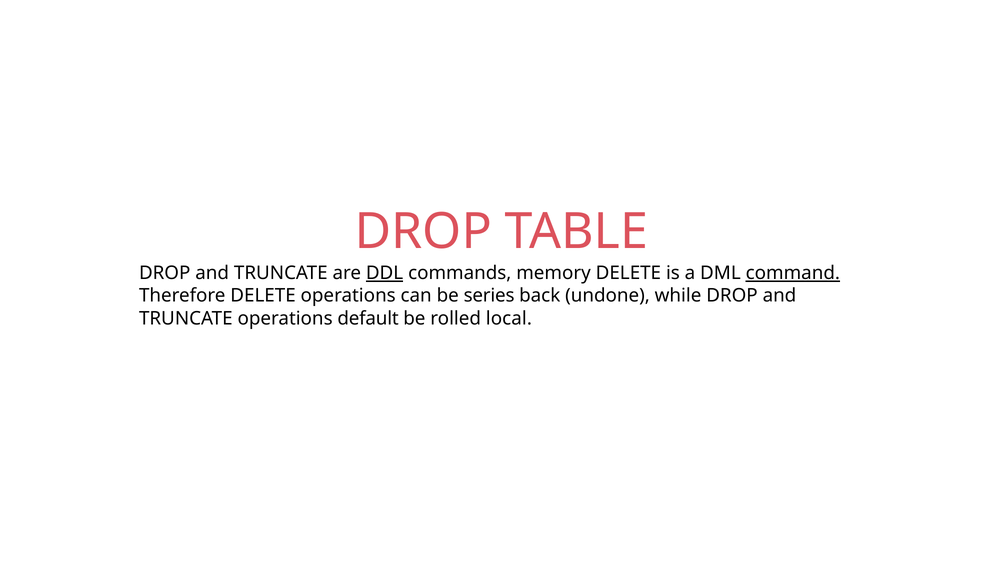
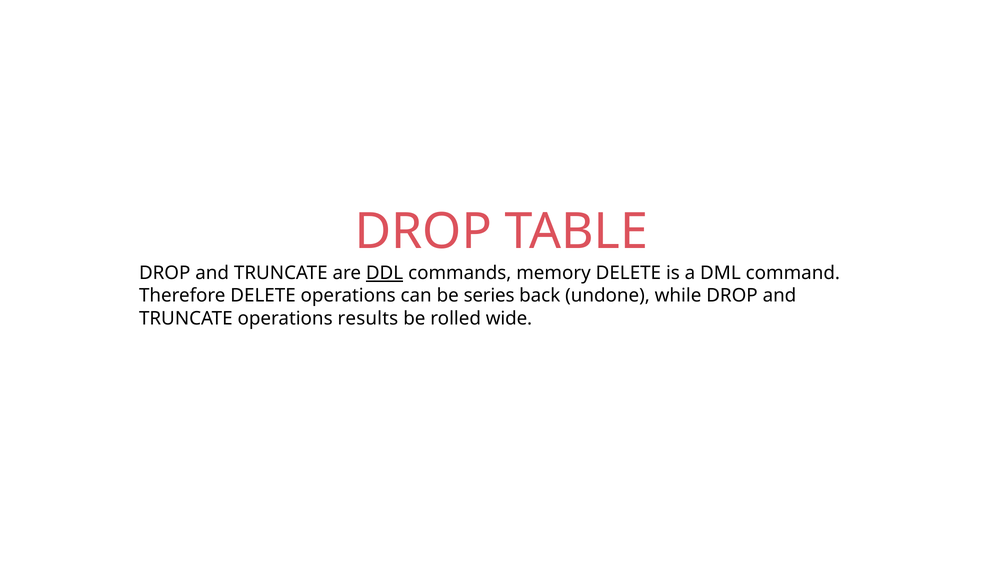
command underline: present -> none
default: default -> results
local: local -> wide
